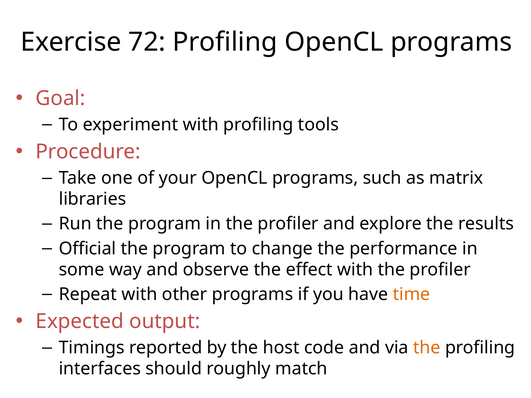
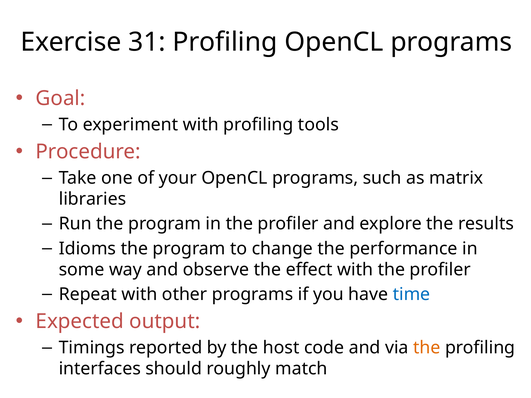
72: 72 -> 31
Official: Official -> Idioms
time colour: orange -> blue
